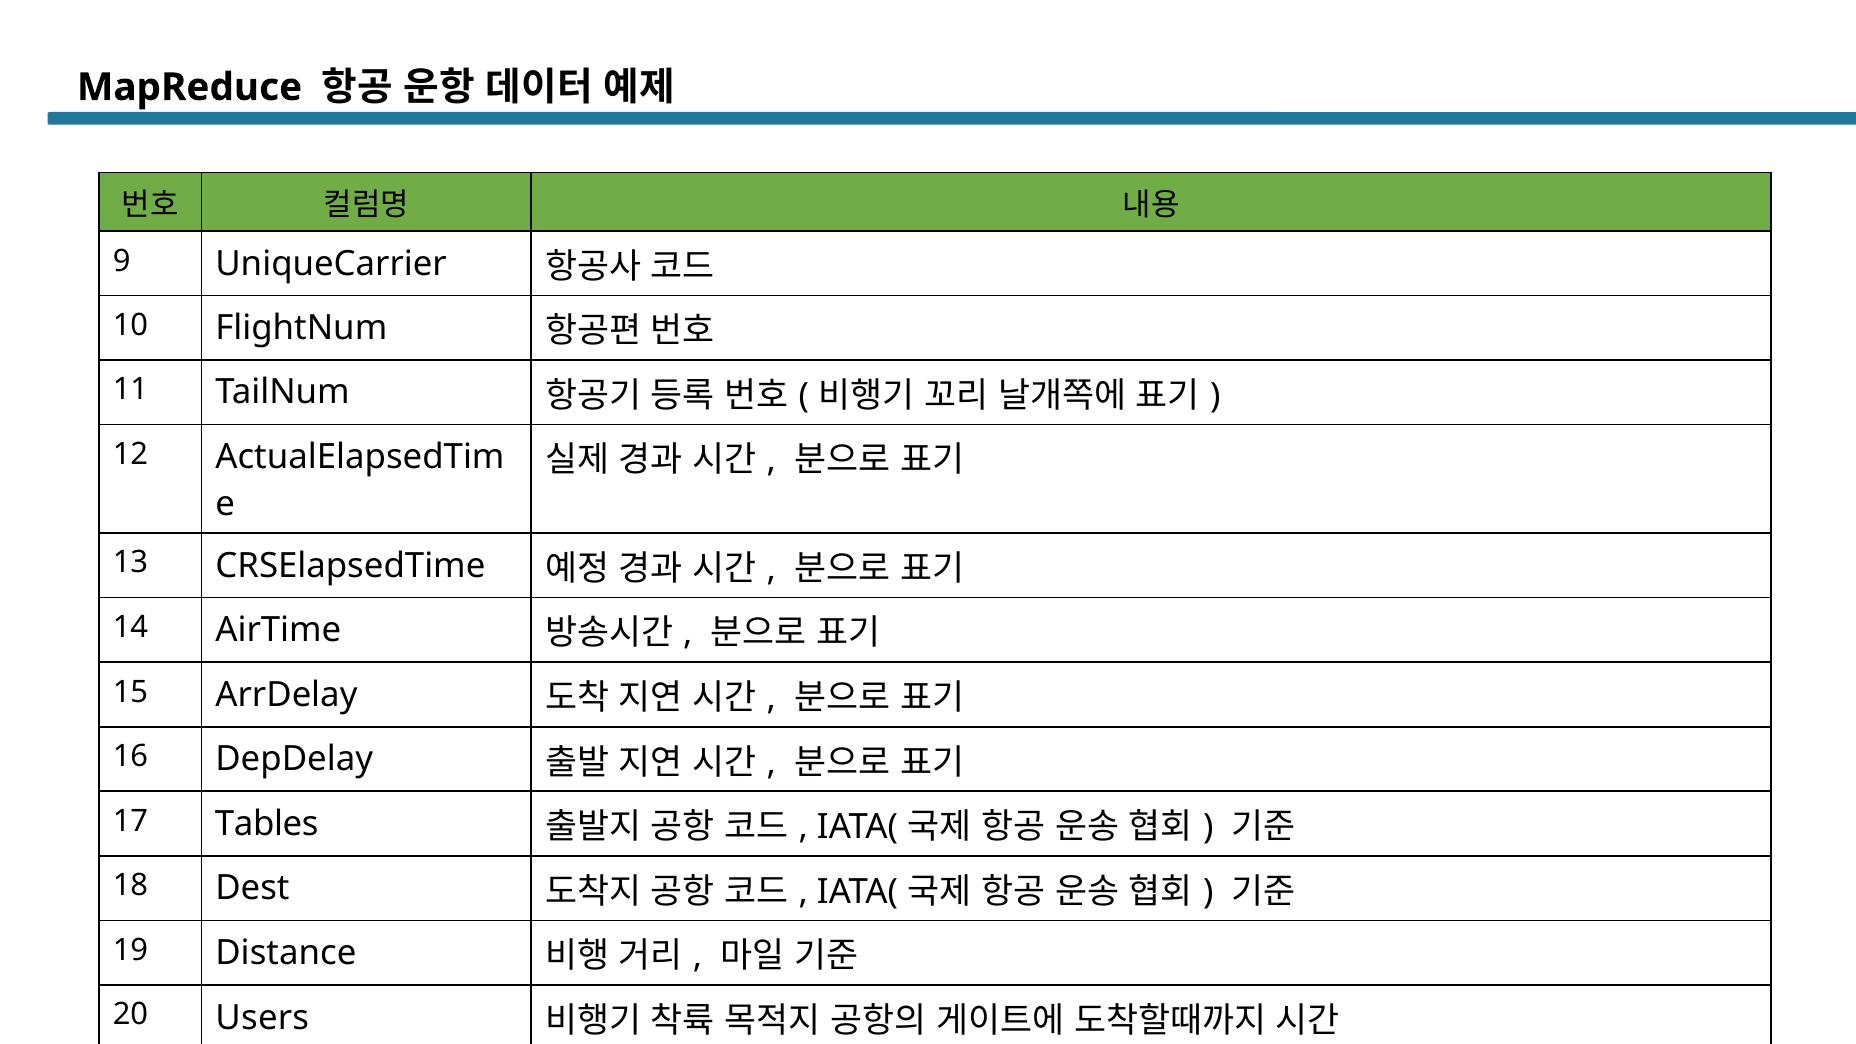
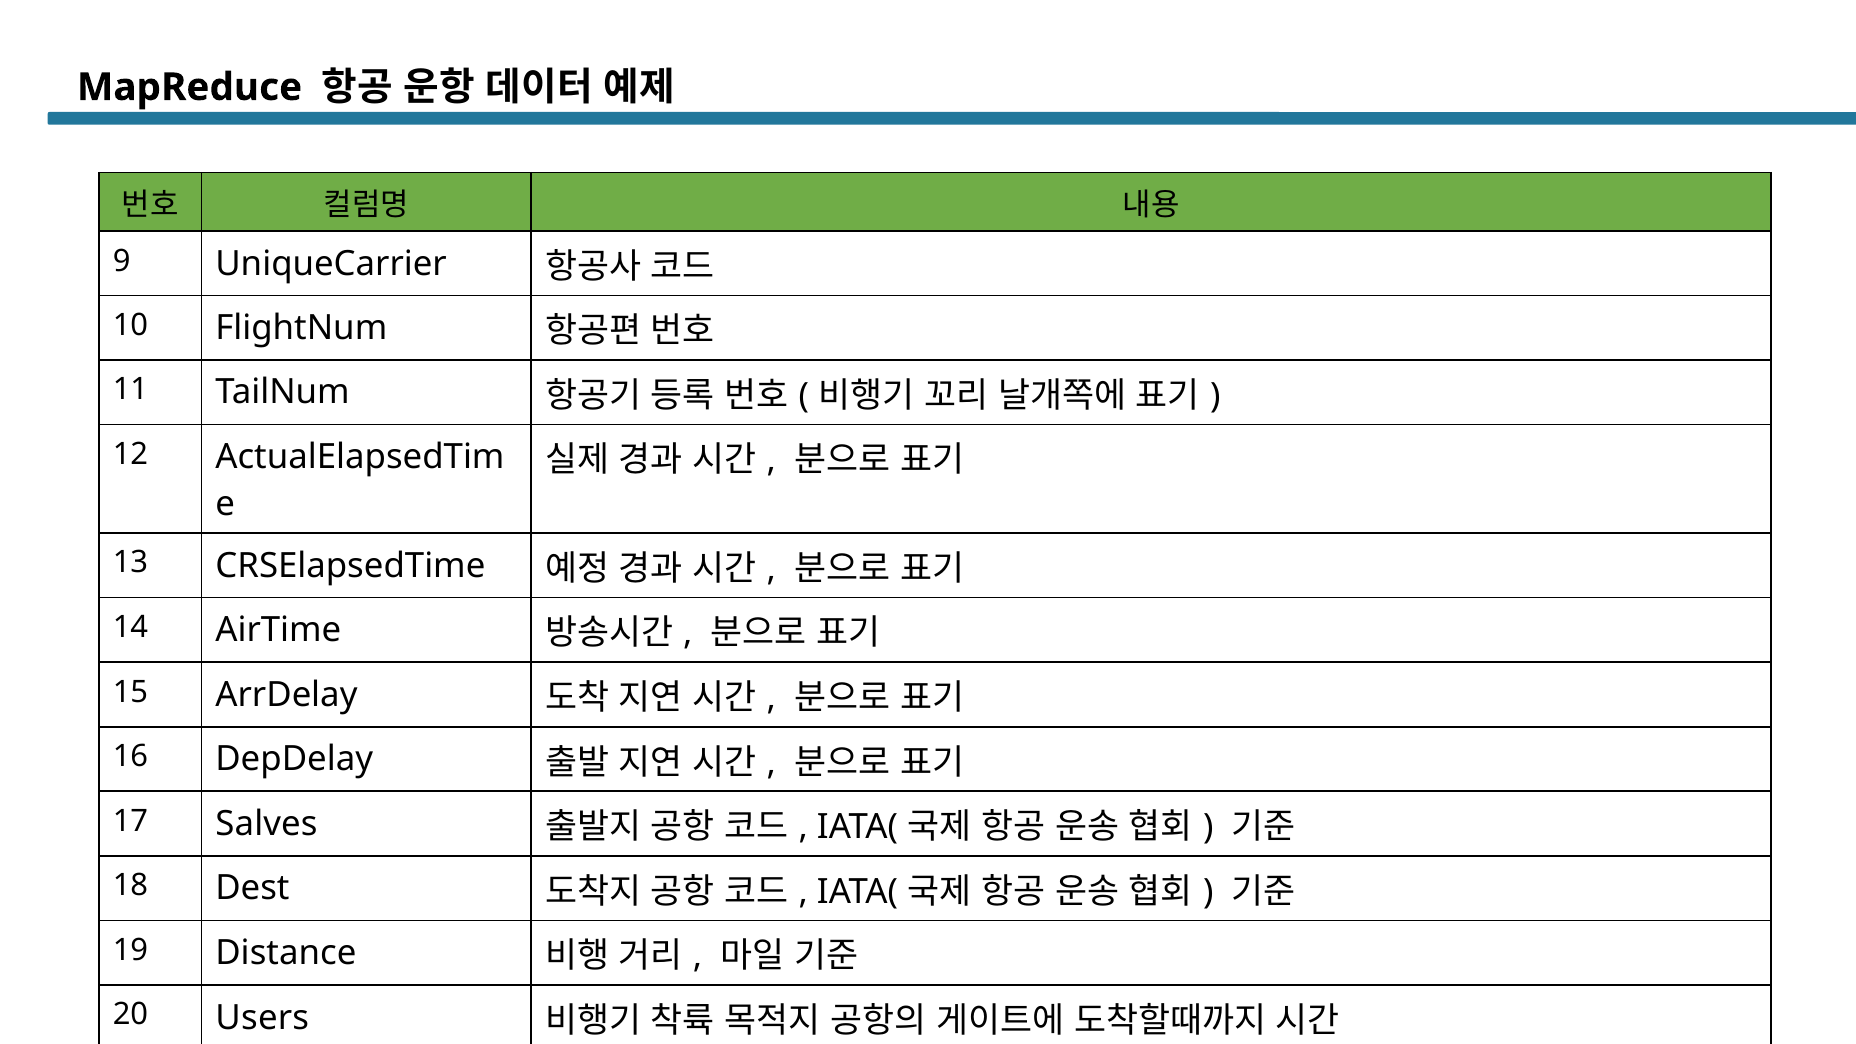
Tables: Tables -> Salves
